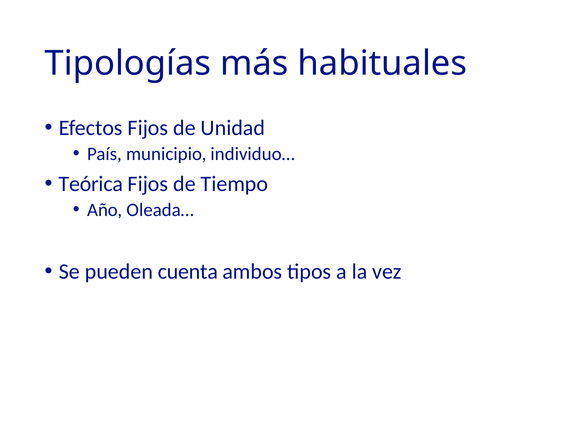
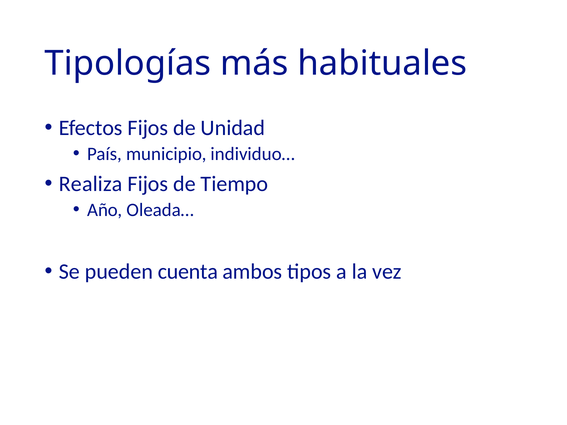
Teórica: Teórica -> Realiza
